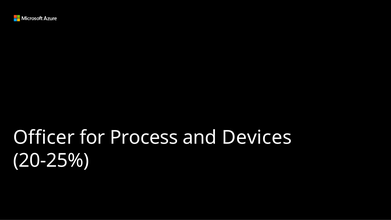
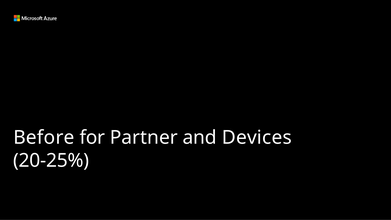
Officer: Officer -> Before
Process: Process -> Partner
